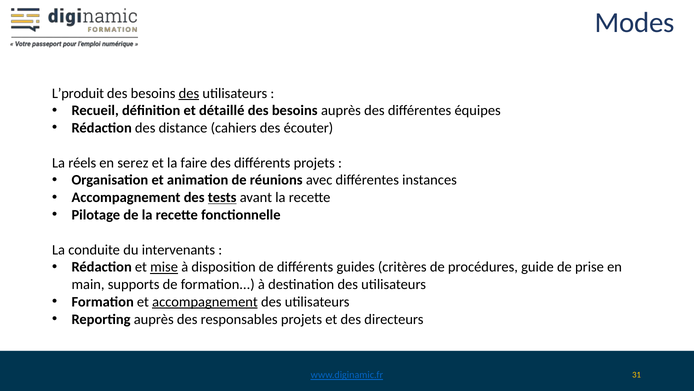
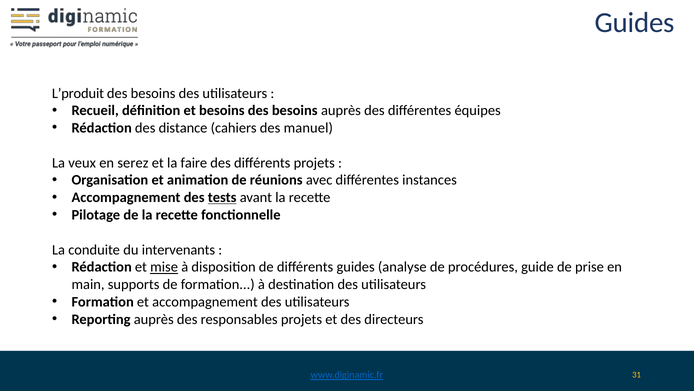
Modes at (635, 23): Modes -> Guides
des at (189, 93) underline: present -> none
et détaillé: détaillé -> besoins
écouter: écouter -> manuel
réels: réels -> veux
critères: critères -> analyse
accompagnement at (205, 301) underline: present -> none
